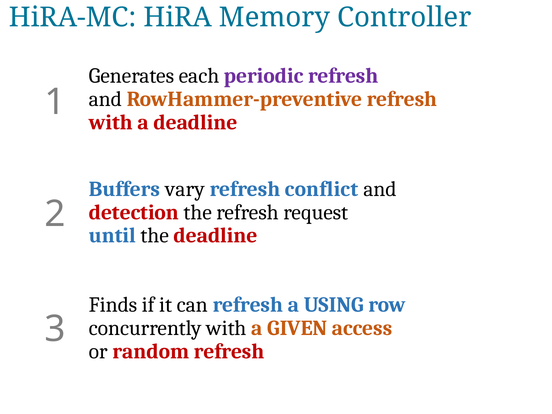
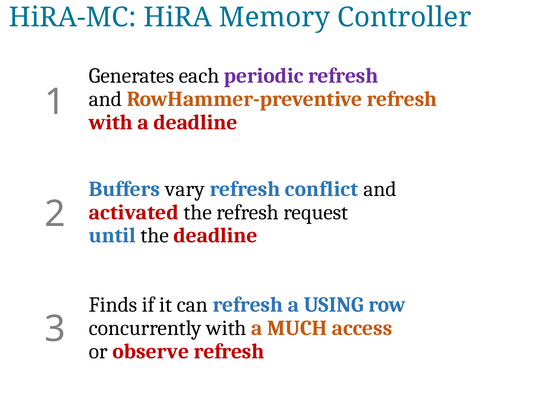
detection: detection -> activated
GIVEN: GIVEN -> MUCH
random: random -> observe
